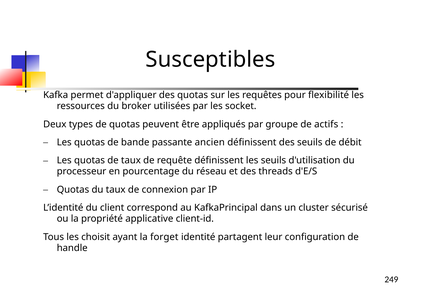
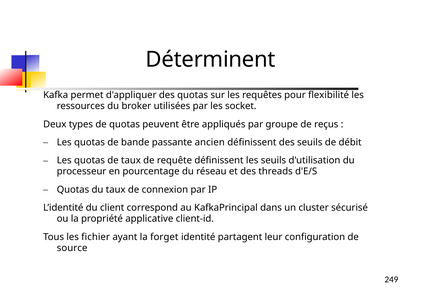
Susceptibles: Susceptibles -> Déterminent
actifs: actifs -> reçus
choisit: choisit -> fichier
handle: handle -> source
